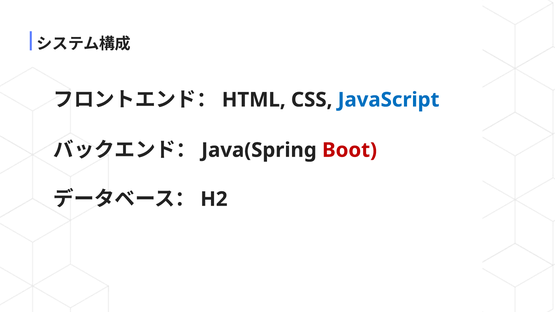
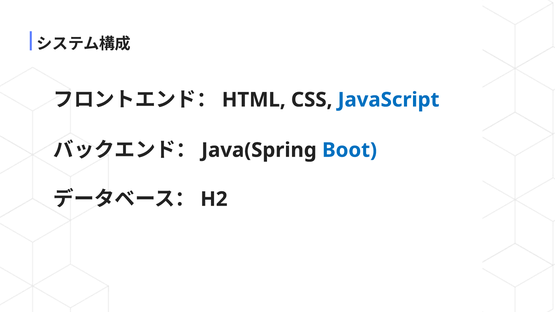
Boot colour: red -> blue
